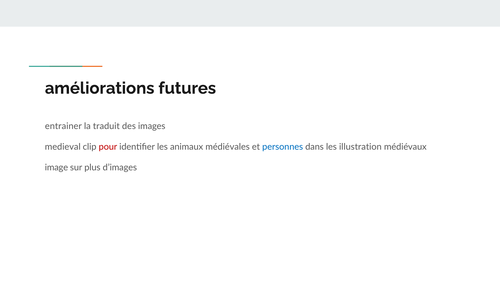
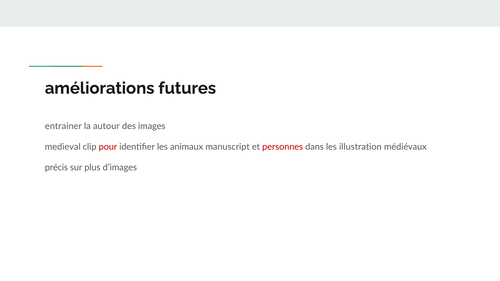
traduit: traduit -> autour
médiévales: médiévales -> manuscript
personnes colour: blue -> red
image: image -> précis
